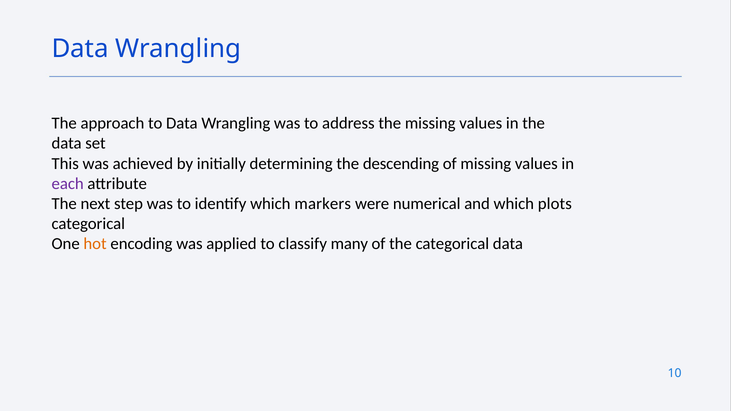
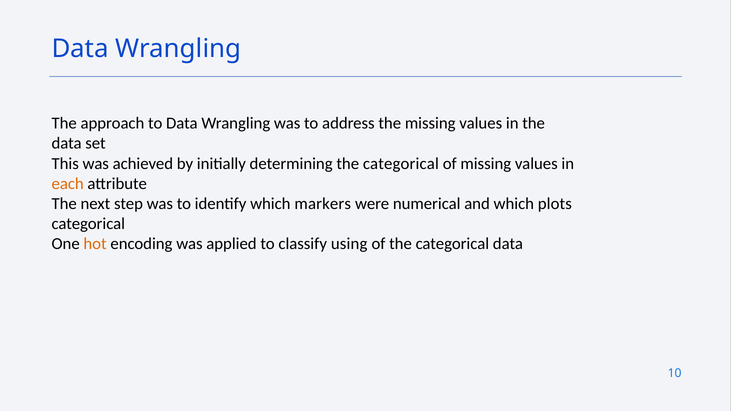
determining the descending: descending -> categorical
each colour: purple -> orange
many: many -> using
